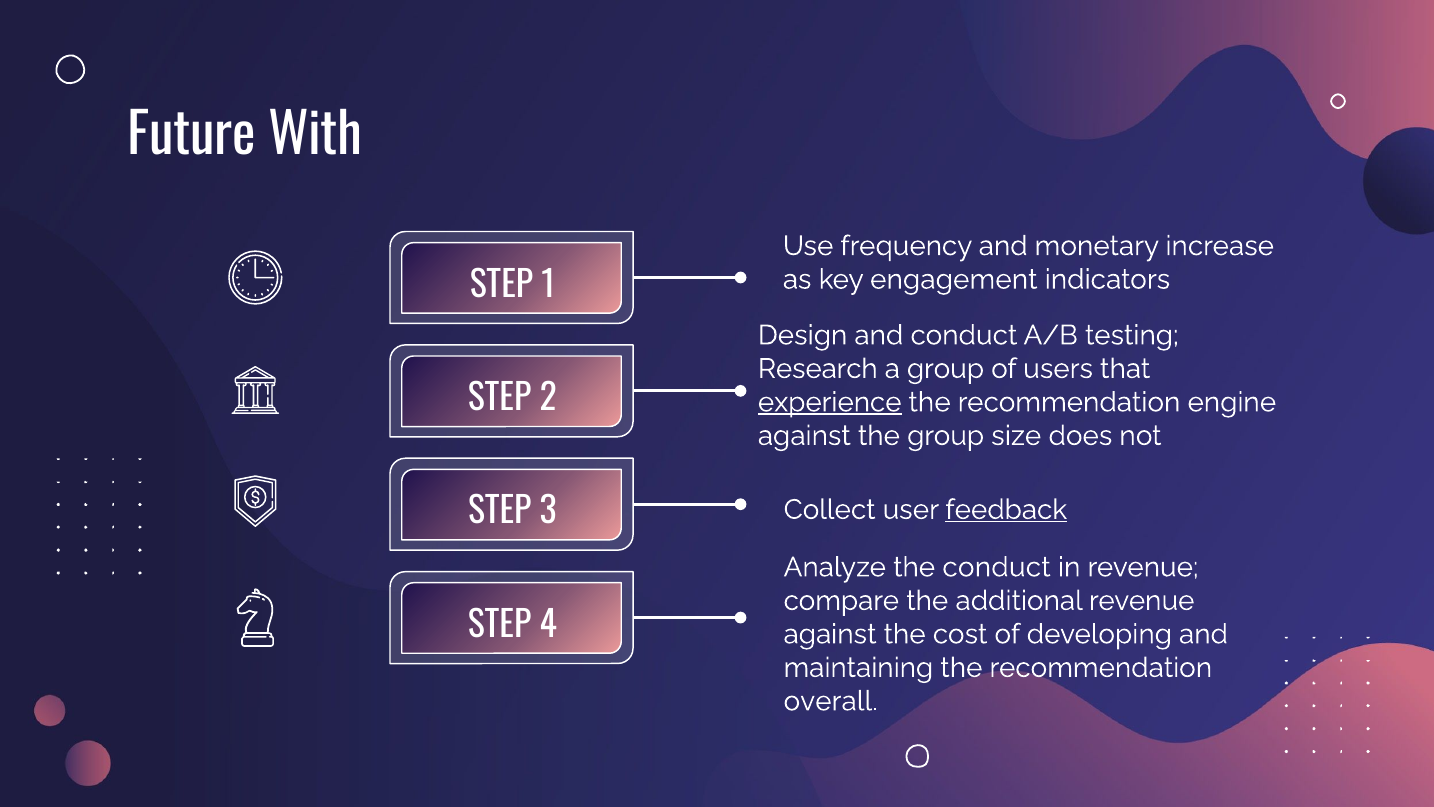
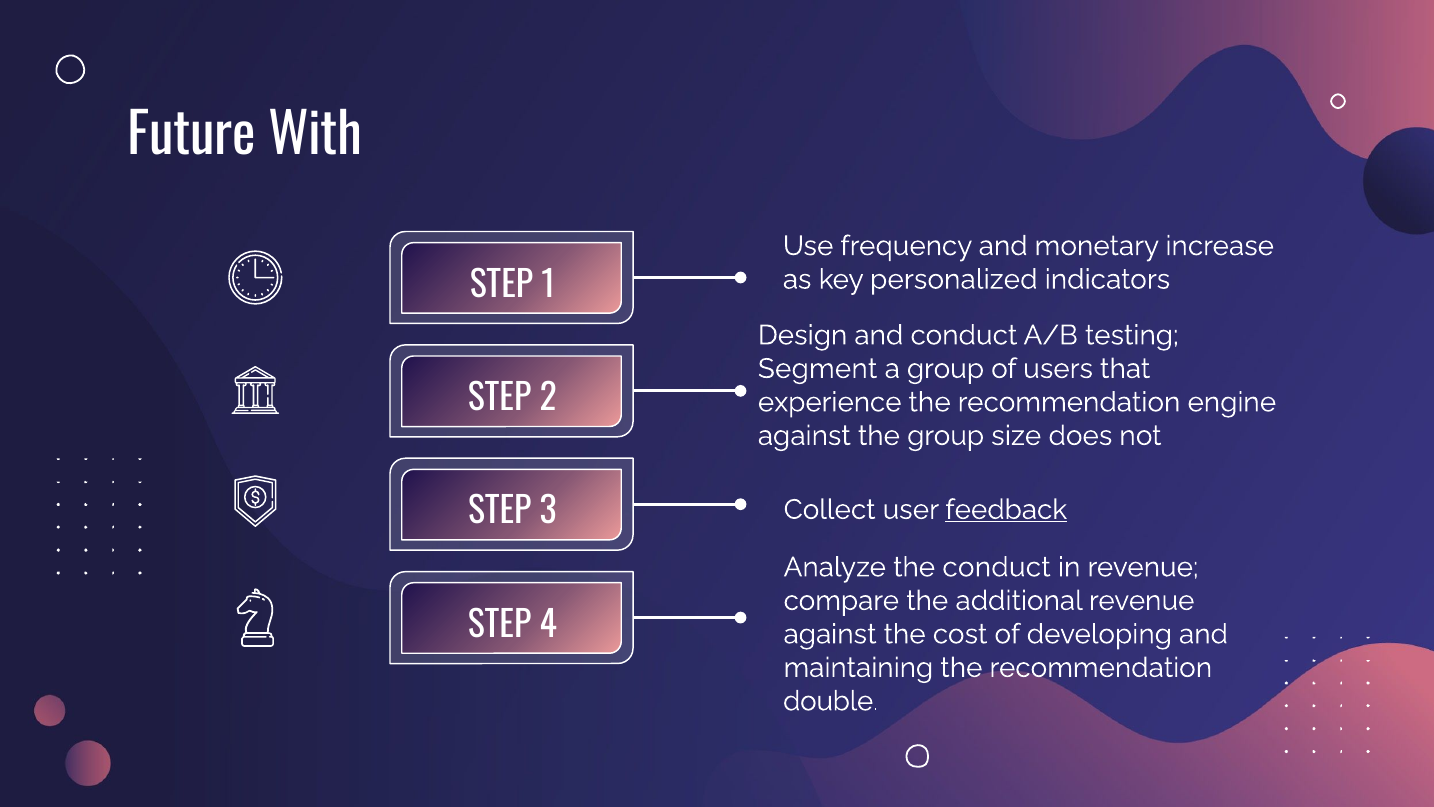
engagement: engagement -> personalized
Research: Research -> Segment
experience underline: present -> none
overall: overall -> double
